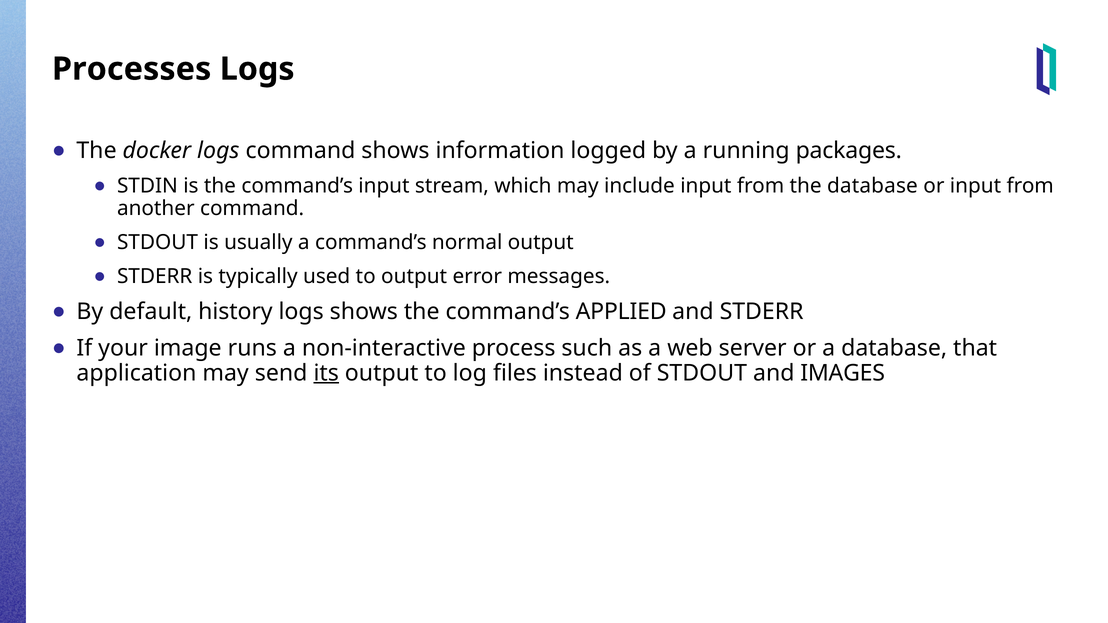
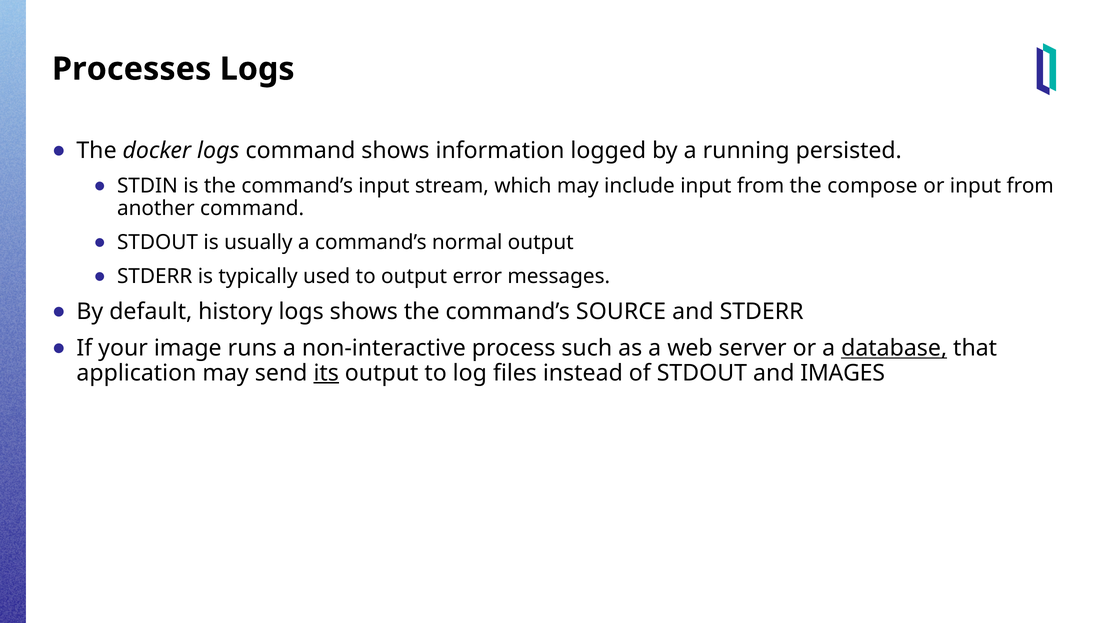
packages: packages -> persisted
the database: database -> compose
APPLIED: APPLIED -> SOURCE
database at (894, 348) underline: none -> present
